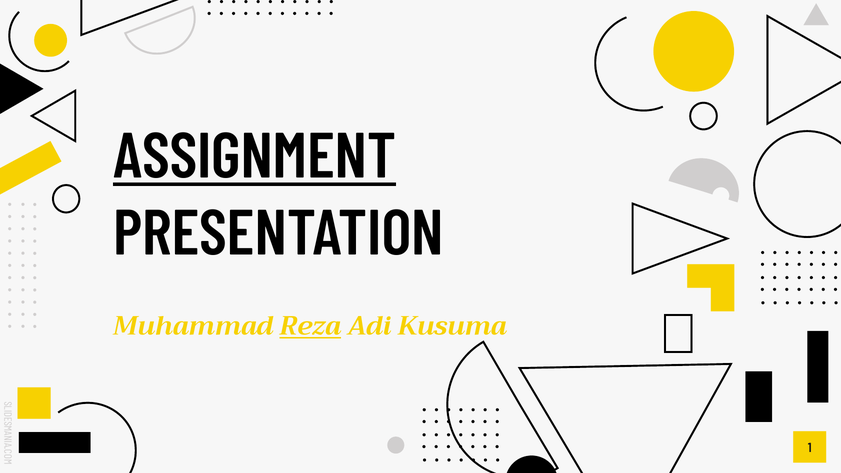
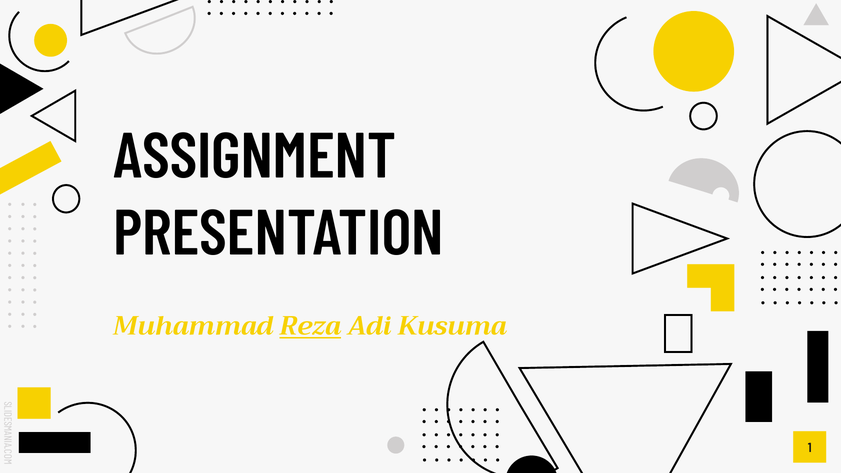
ASSIGNMENT underline: present -> none
